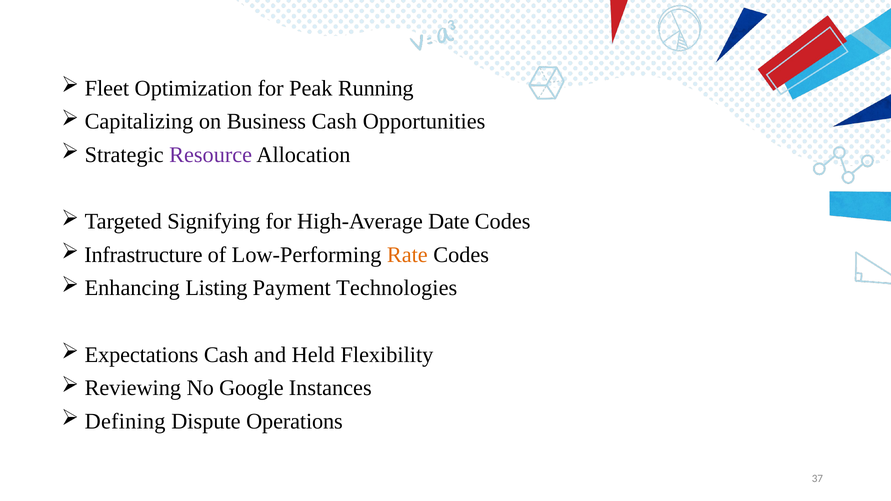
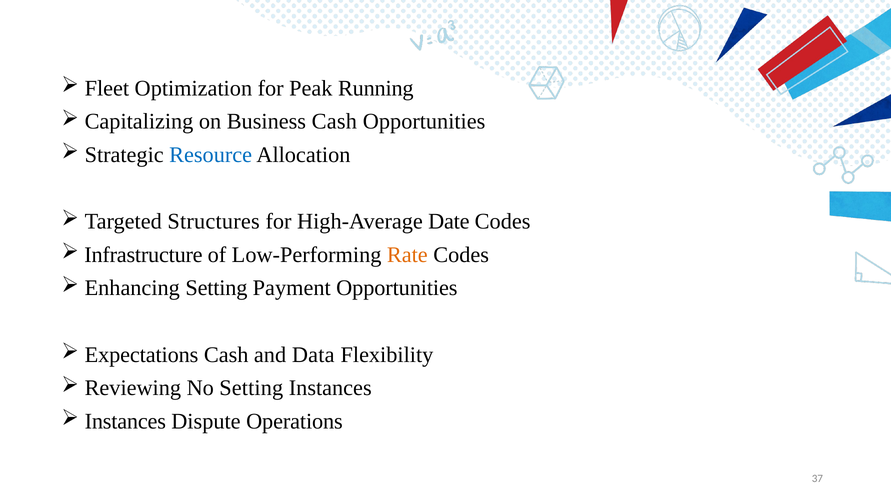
Resource colour: purple -> blue
Signifying: Signifying -> Structures
Enhancing Listing: Listing -> Setting
Payment Technologies: Technologies -> Opportunities
Held: Held -> Data
No Google: Google -> Setting
Defining at (125, 422): Defining -> Instances
